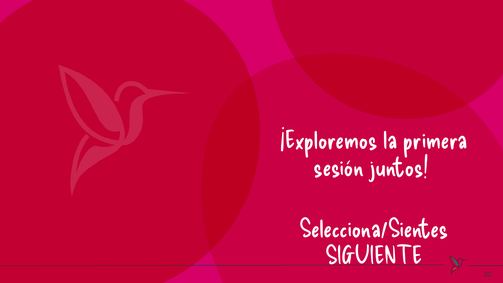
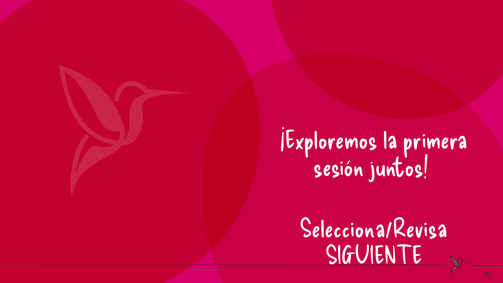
Selecciona/Sientes: Selecciona/Sientes -> Selecciona/Revisa
